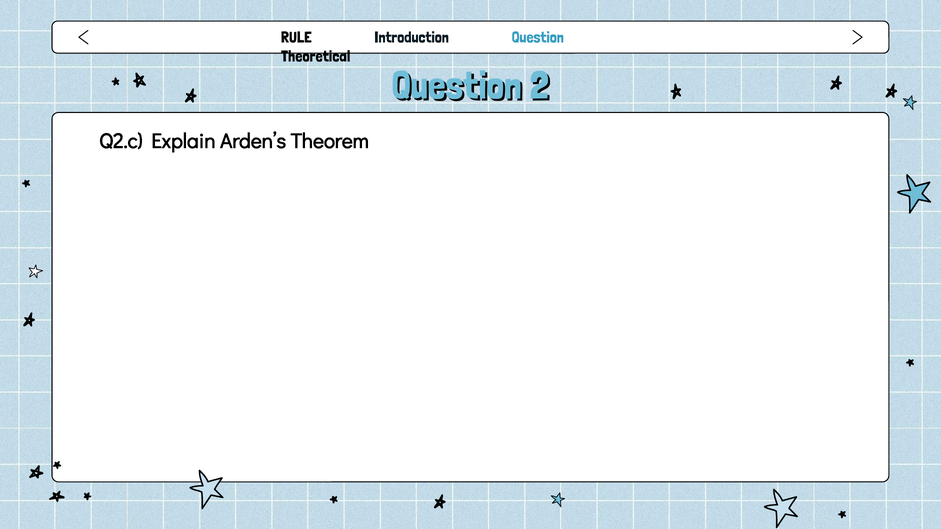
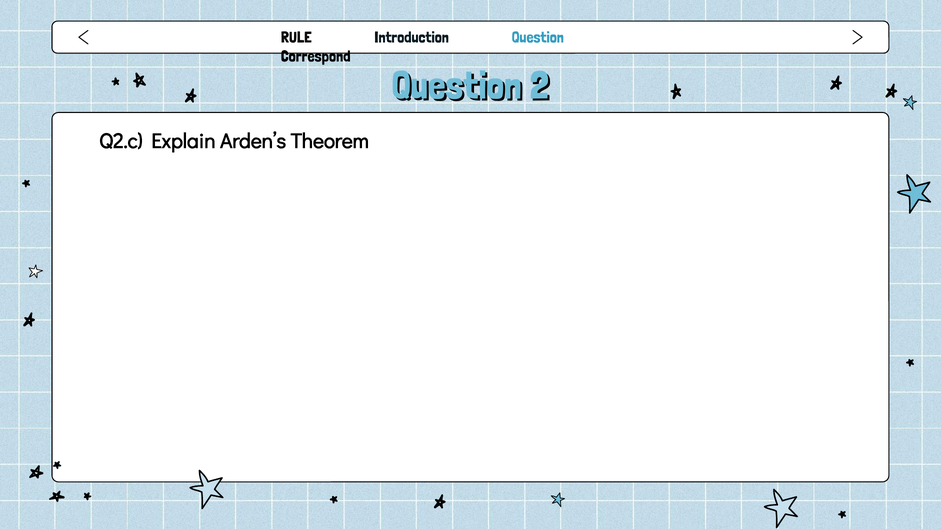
Theoretical: Theoretical -> Correspond
